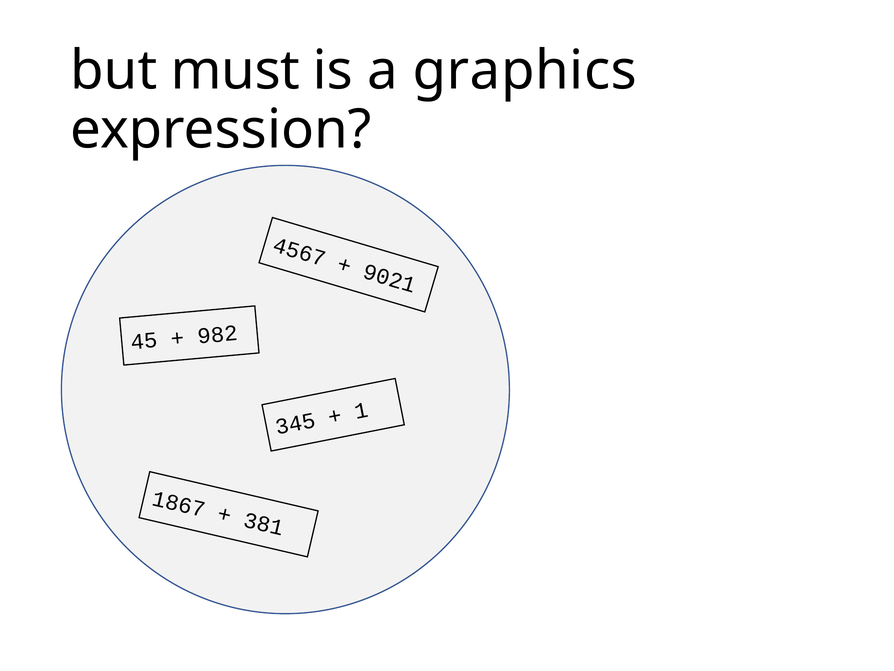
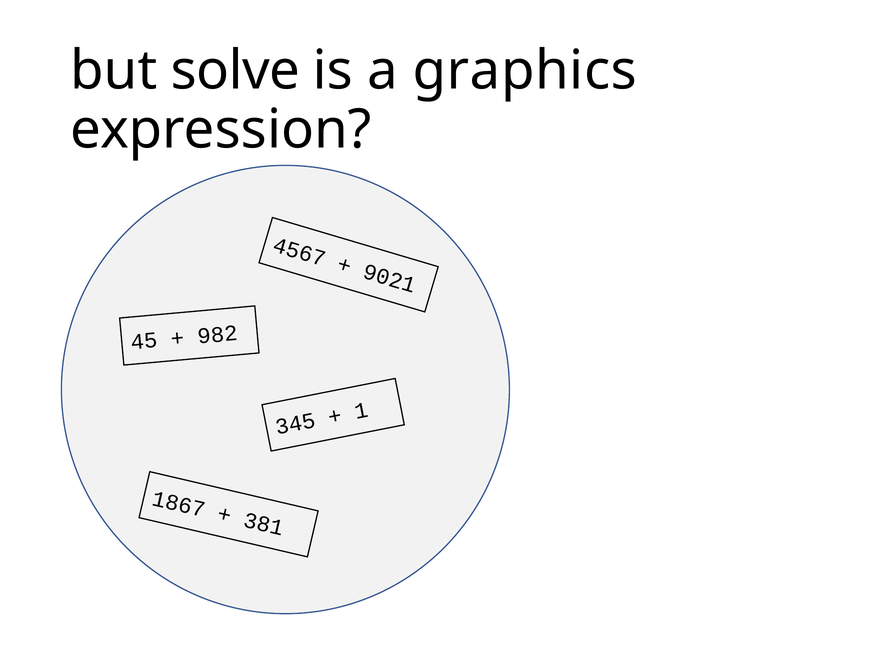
must: must -> solve
